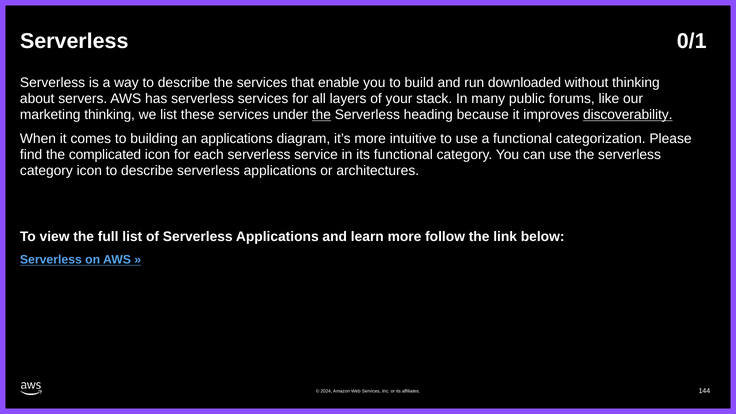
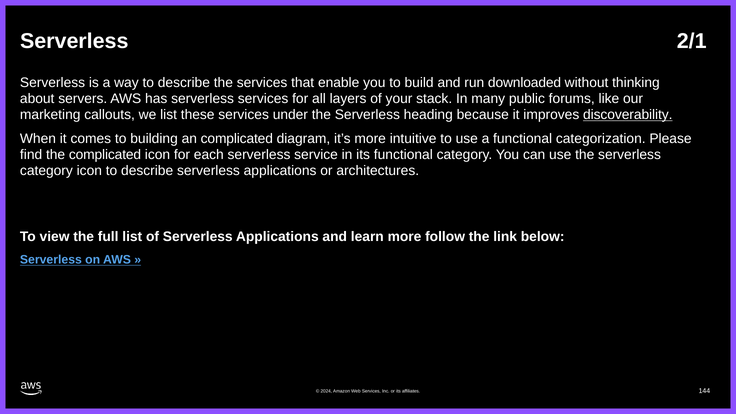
0/1: 0/1 -> 2/1
marketing thinking: thinking -> callouts
the at (321, 115) underline: present -> none
an applications: applications -> complicated
